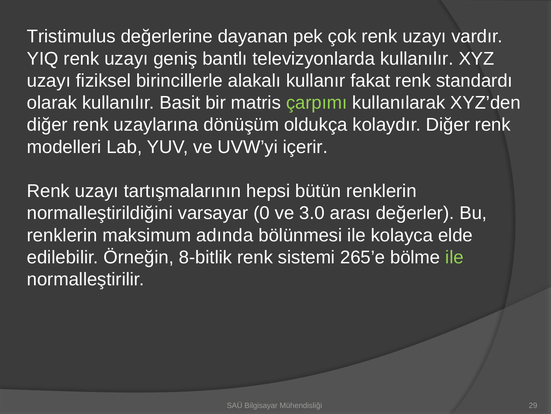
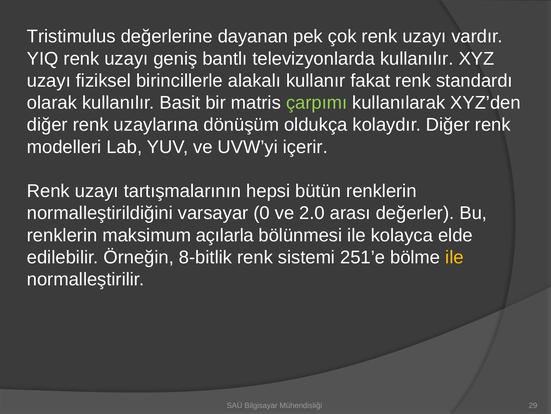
3.0: 3.0 -> 2.0
adında: adında -> açılarla
265’e: 265’e -> 251’e
ile at (454, 257) colour: light green -> yellow
